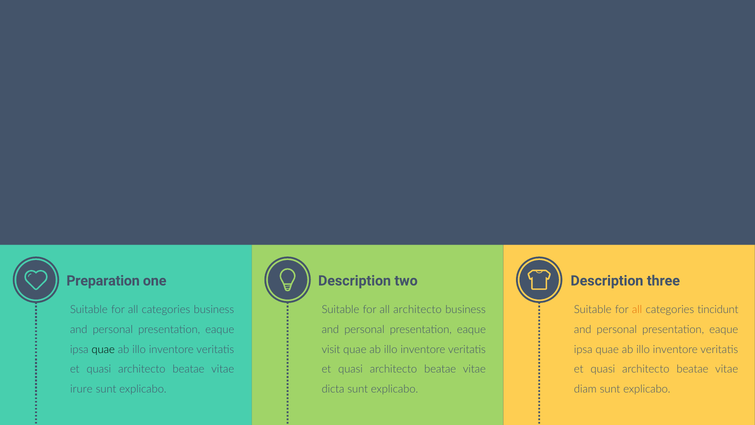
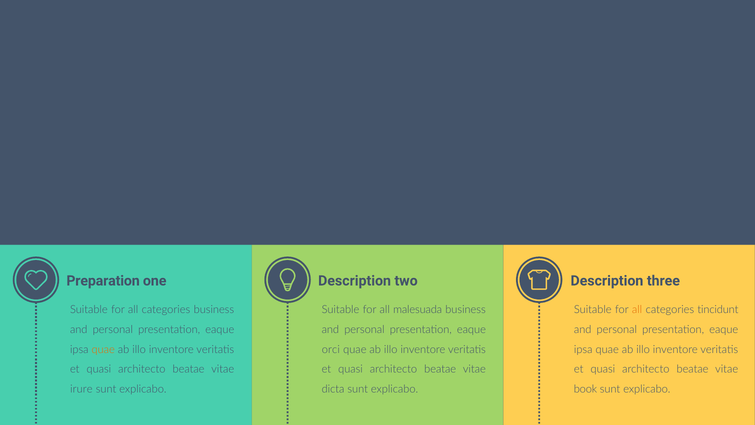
all architecto: architecto -> malesuada
quae at (103, 349) colour: black -> orange
visit: visit -> orci
diam: diam -> book
